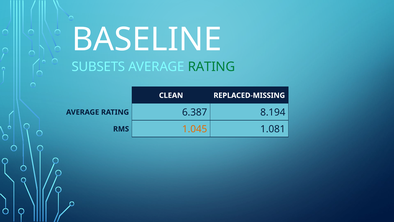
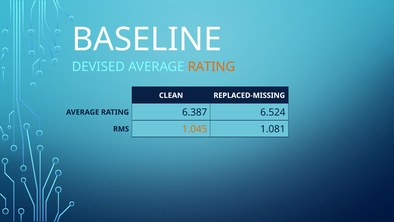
SUBSETS: SUBSETS -> DEVISED
RATING at (212, 67) colour: green -> orange
8.194: 8.194 -> 6.524
